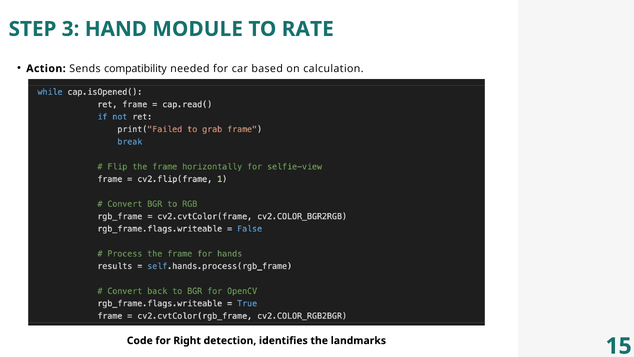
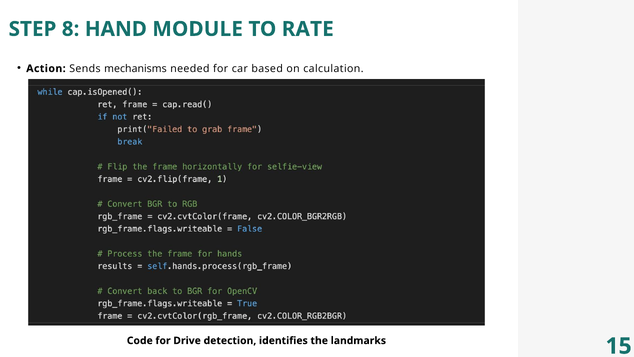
3: 3 -> 8
compatibility: compatibility -> mechanisms
Right: Right -> Drive
